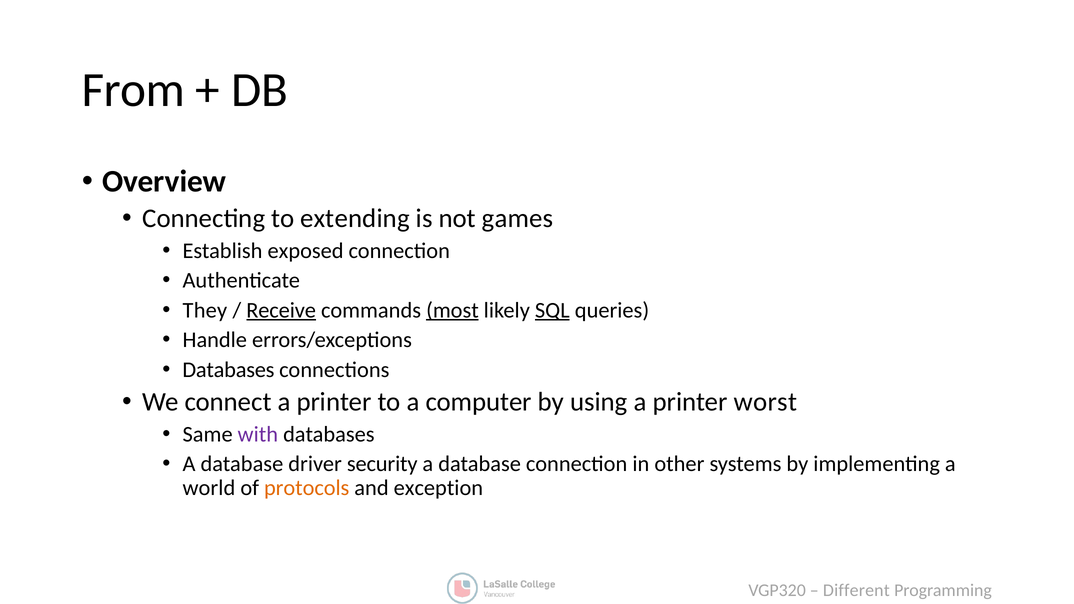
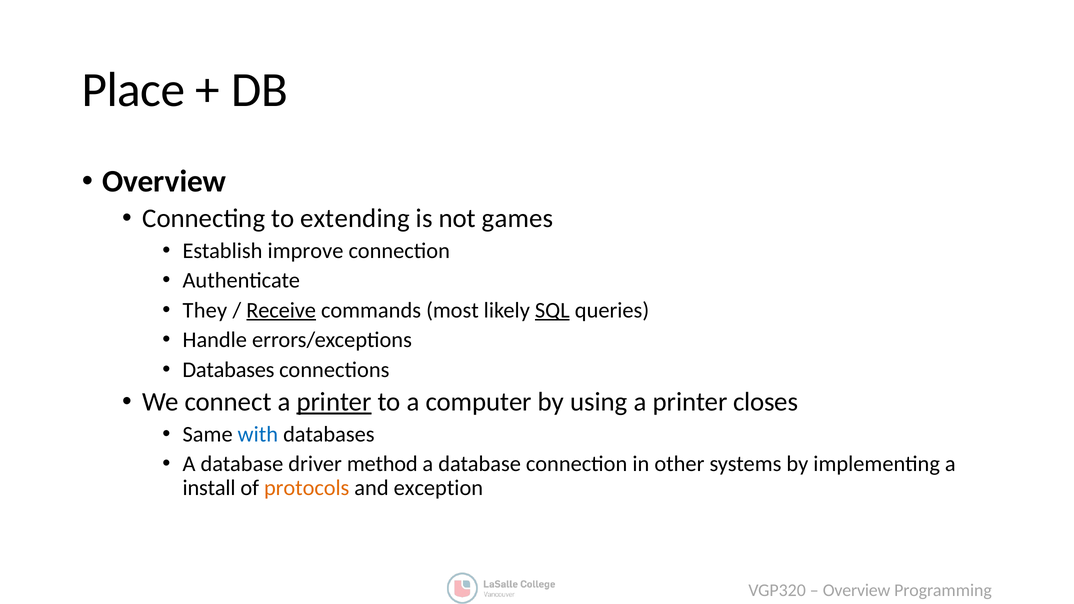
From: From -> Place
exposed: exposed -> improve
most underline: present -> none
printer at (334, 402) underline: none -> present
worst: worst -> closes
with colour: purple -> blue
security: security -> method
world: world -> install
Different at (856, 590): Different -> Overview
